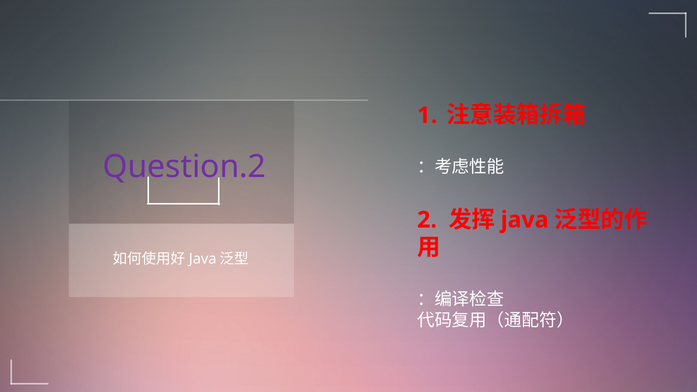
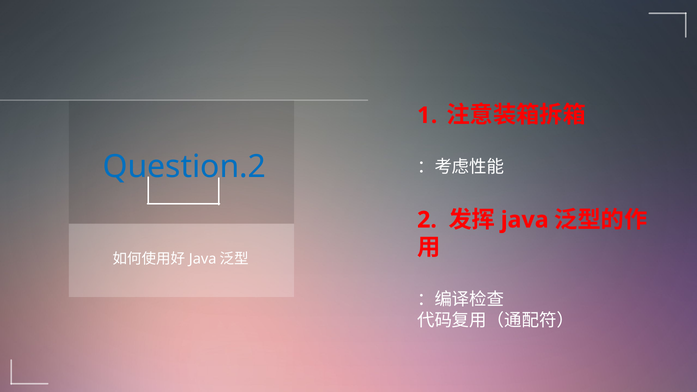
Question.2 colour: purple -> blue
